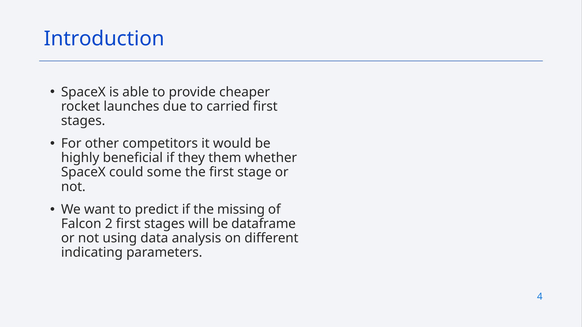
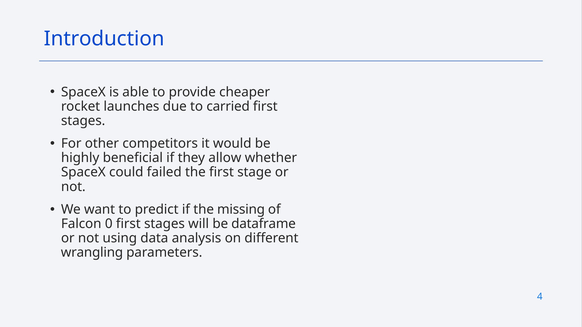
them: them -> allow
some: some -> failed
2: 2 -> 0
indicating: indicating -> wrangling
